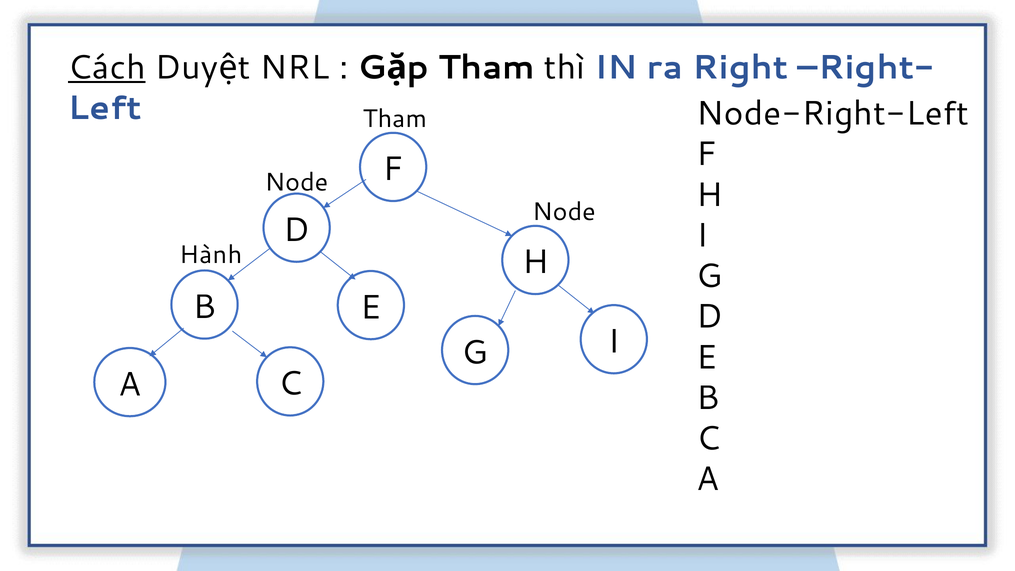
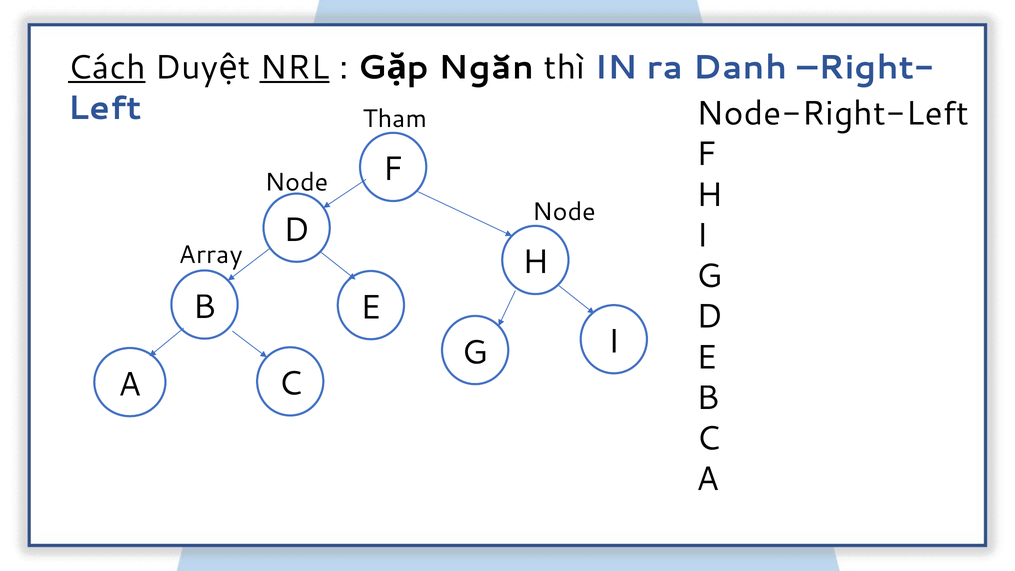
NRL underline: none -> present
Tham at (486, 67): Tham -> Ngăn
Right: Right -> Danh
Hành: Hành -> Array
